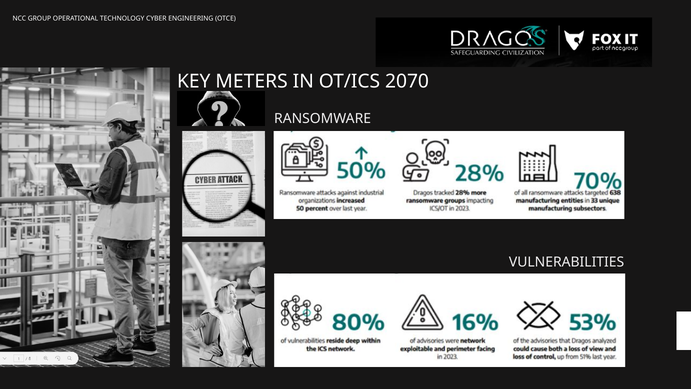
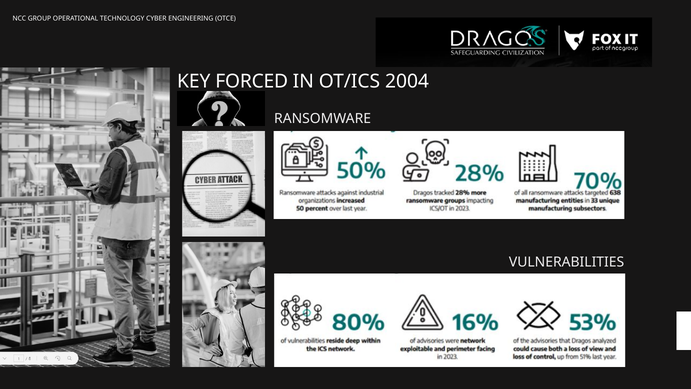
METERS: METERS -> FORCED
2070: 2070 -> 2004
